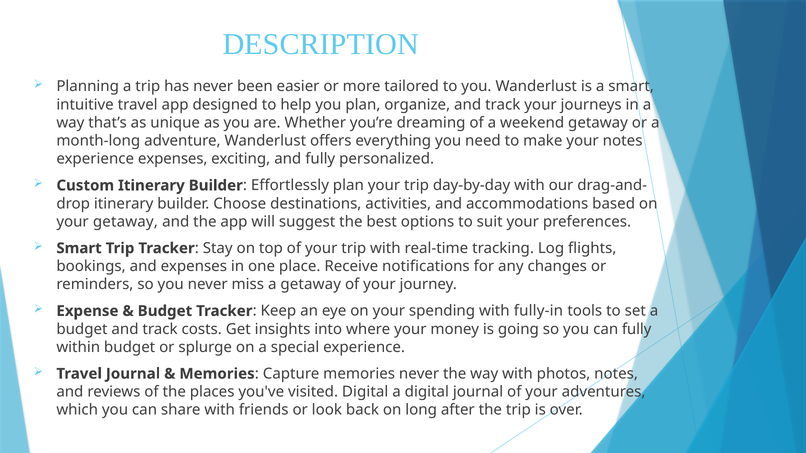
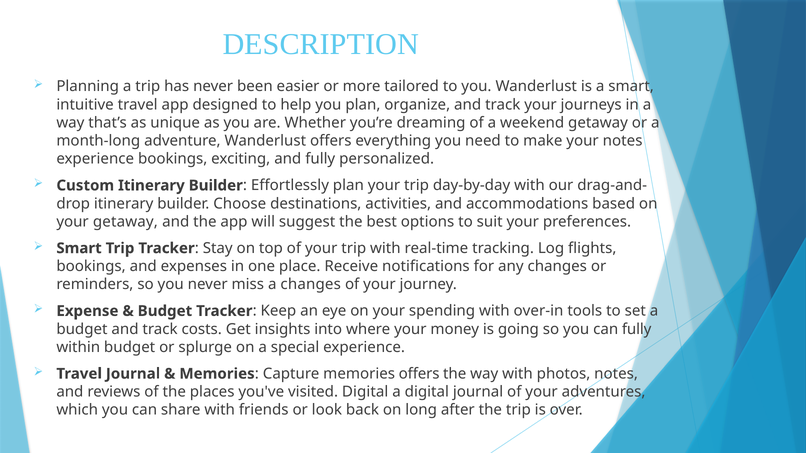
experience expenses: expenses -> bookings
a getaway: getaway -> changes
fully-in: fully-in -> over-in
memories never: never -> offers
